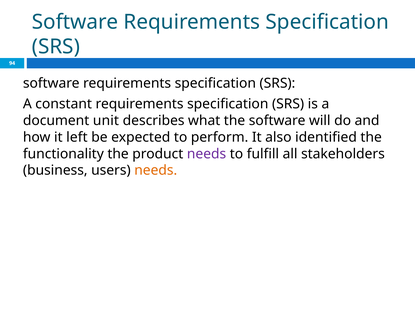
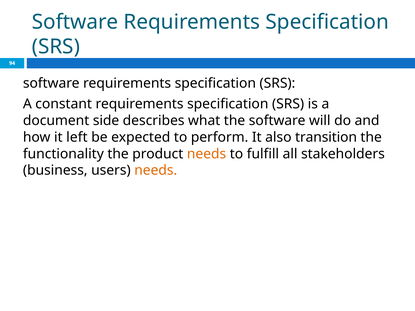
unit: unit -> side
identified: identified -> transition
needs at (207, 154) colour: purple -> orange
